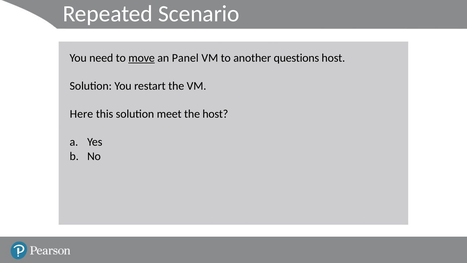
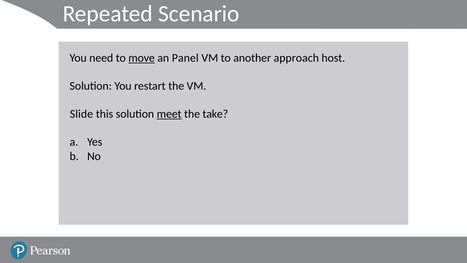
questions: questions -> approach
Here: Here -> Slide
meet underline: none -> present
the host: host -> take
